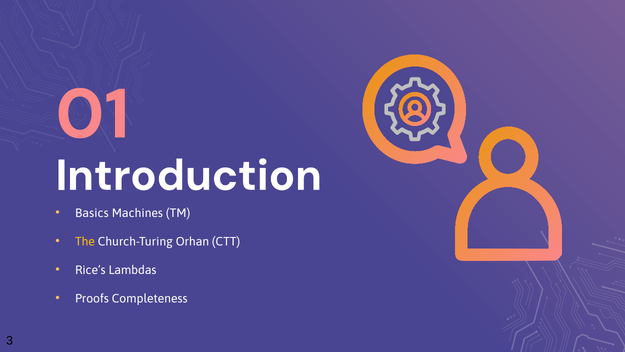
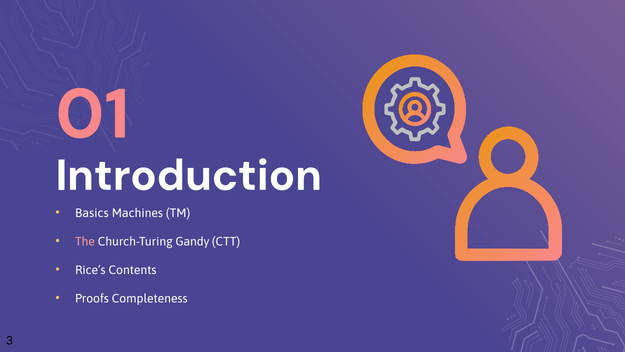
The colour: yellow -> pink
Orhan: Orhan -> Gandy
Lambdas: Lambdas -> Contents
